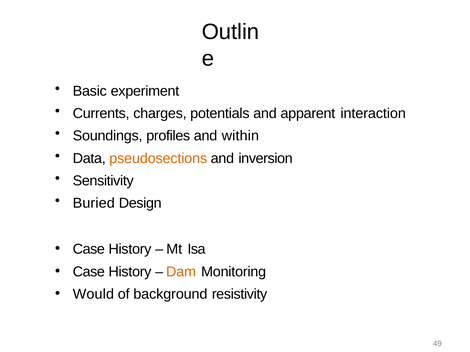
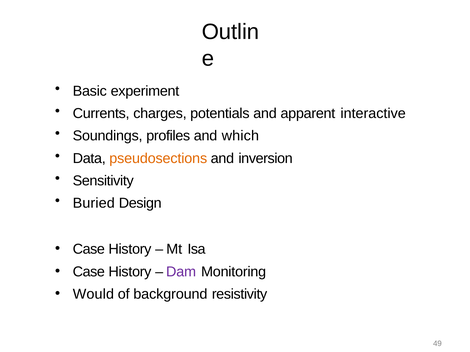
interaction: interaction -> interactive
within: within -> which
Dam colour: orange -> purple
